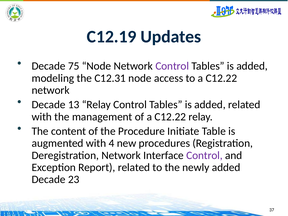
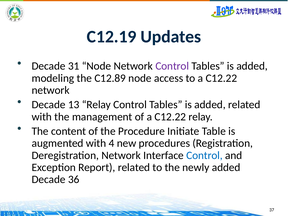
75: 75 -> 31
C12.31: C12.31 -> C12.89
Control at (204, 155) colour: purple -> blue
23: 23 -> 36
